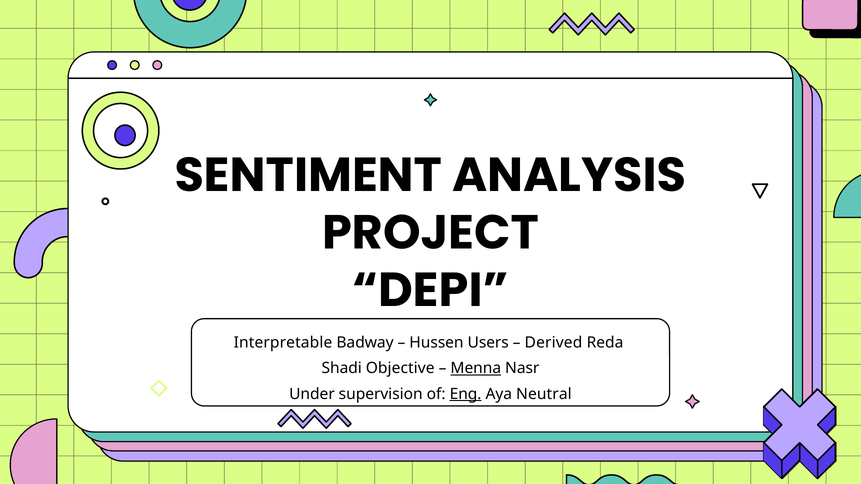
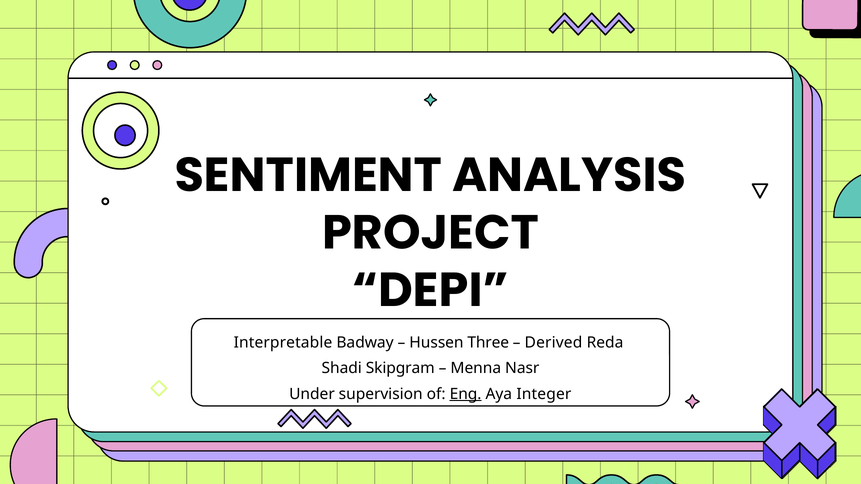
Users: Users -> Three
Objective: Objective -> Skipgram
Menna underline: present -> none
Neutral: Neutral -> Integer
